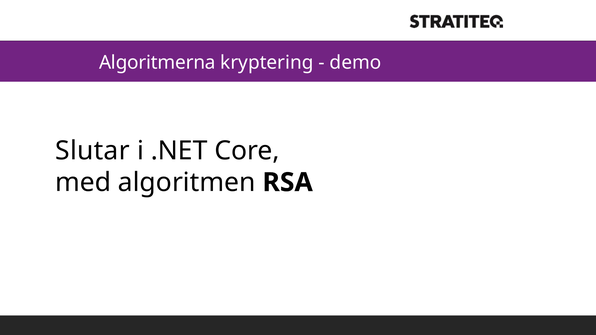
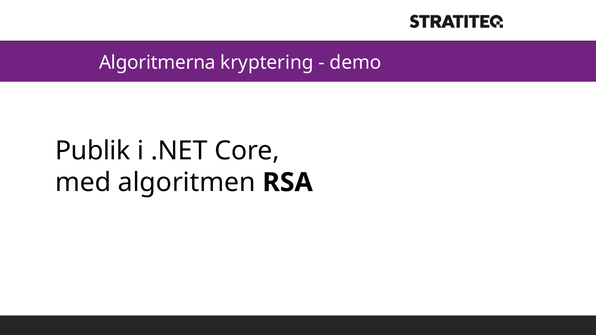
Slutar: Slutar -> Publik
